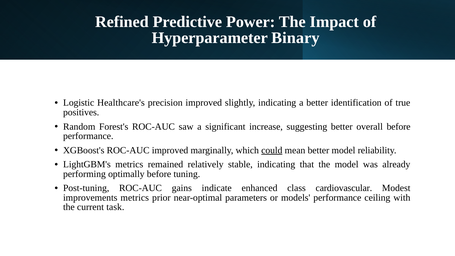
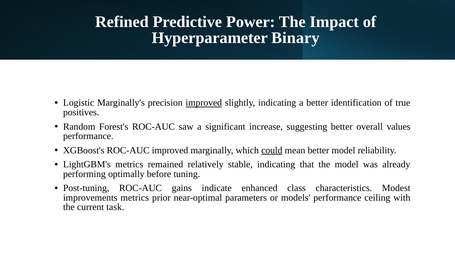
Healthcare's: Healthcare's -> Marginally's
improved at (204, 103) underline: none -> present
overall before: before -> values
cardiovascular: cardiovascular -> characteristics
